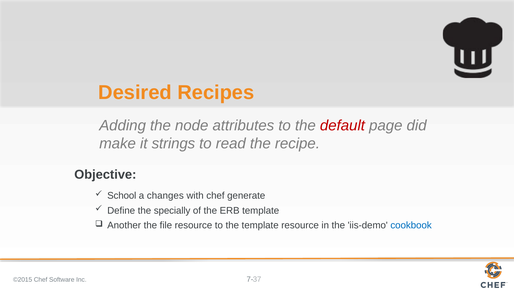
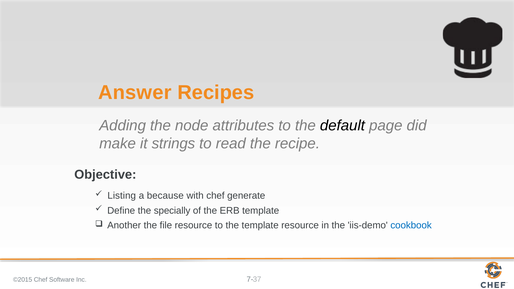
Desired: Desired -> Answer
default colour: red -> black
School: School -> Listing
changes: changes -> because
